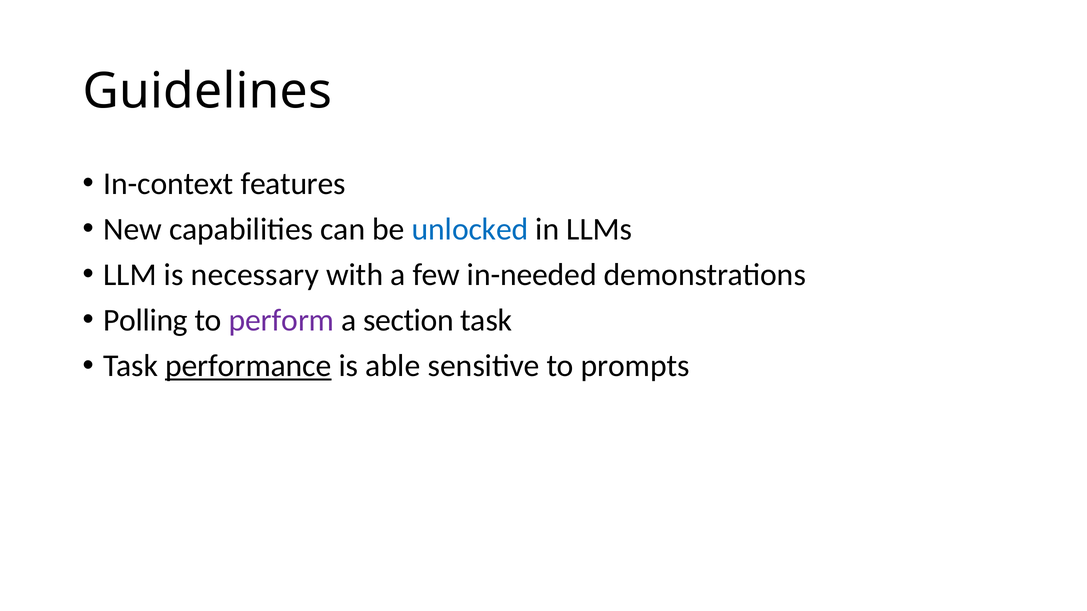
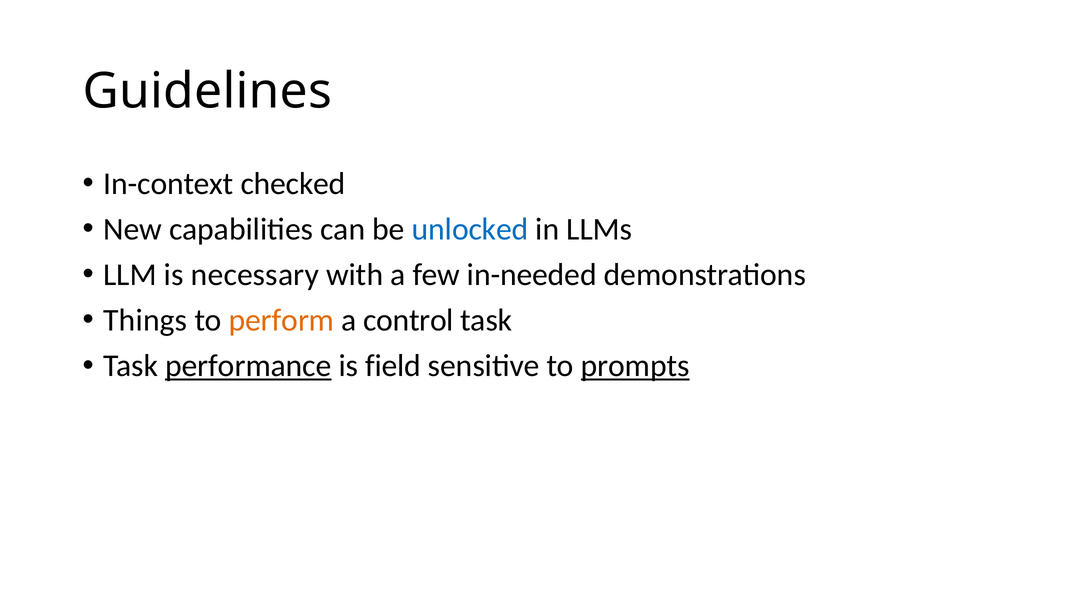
features: features -> checked
Polling: Polling -> Things
perform colour: purple -> orange
section: section -> control
able: able -> field
prompts underline: none -> present
